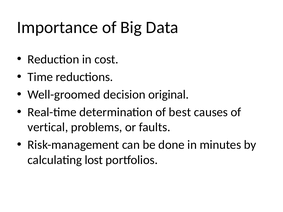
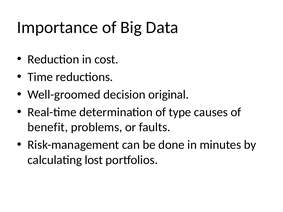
best: best -> type
vertical: vertical -> benefit
